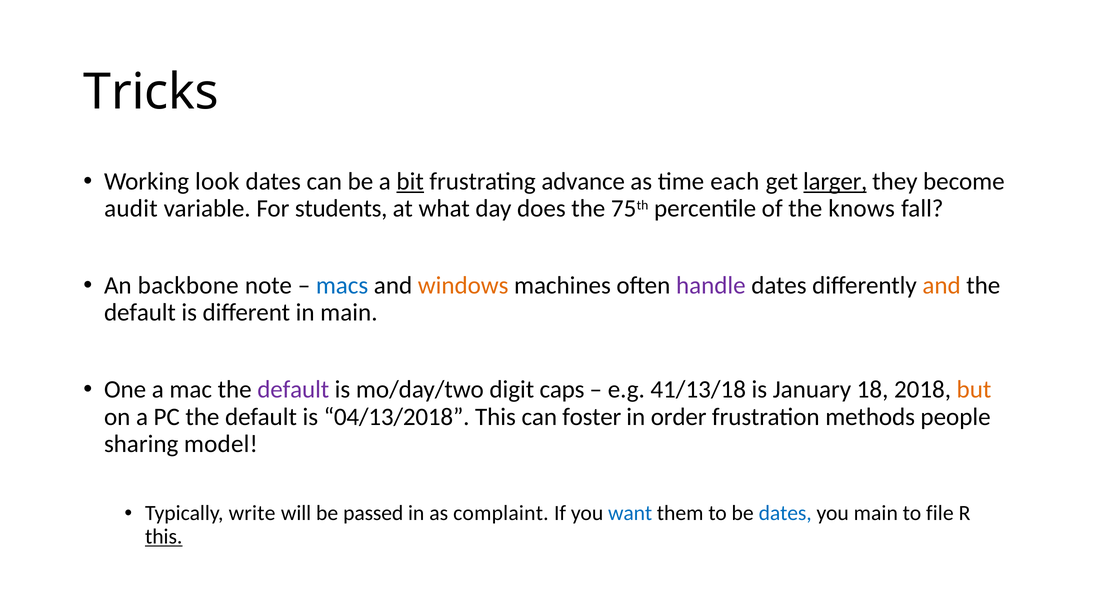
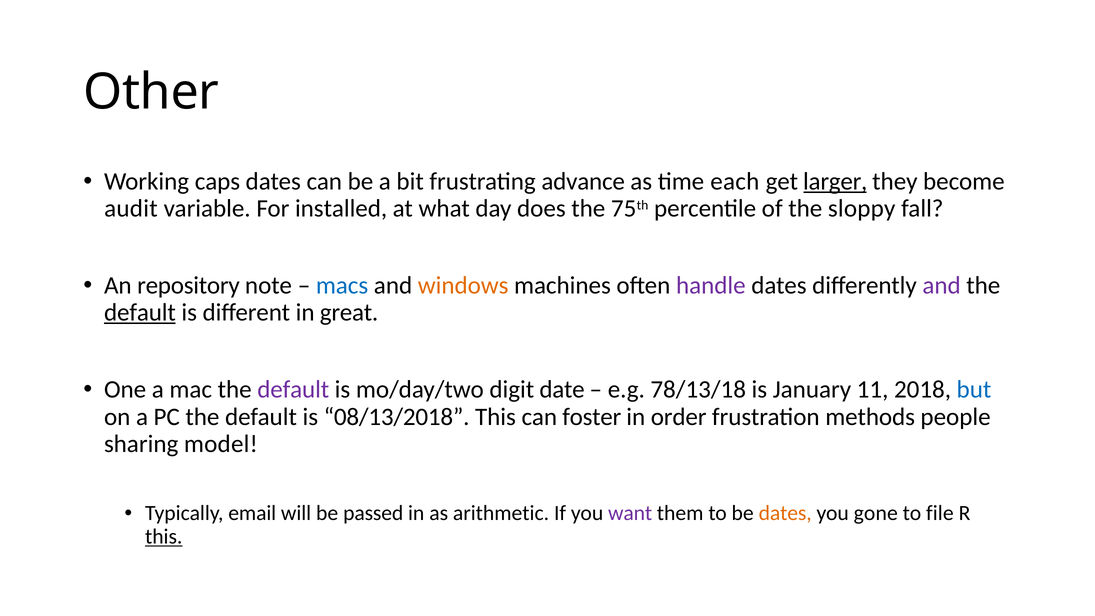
Tricks: Tricks -> Other
look: look -> caps
bit underline: present -> none
students: students -> installed
knows: knows -> sloppy
backbone: backbone -> repository
and at (942, 286) colour: orange -> purple
default at (140, 313) underline: none -> present
in main: main -> great
caps: caps -> date
41/13/18: 41/13/18 -> 78/13/18
18: 18 -> 11
but colour: orange -> blue
04/13/2018: 04/13/2018 -> 08/13/2018
write: write -> email
complaint: complaint -> arithmetic
want colour: blue -> purple
dates at (785, 513) colour: blue -> orange
you main: main -> gone
